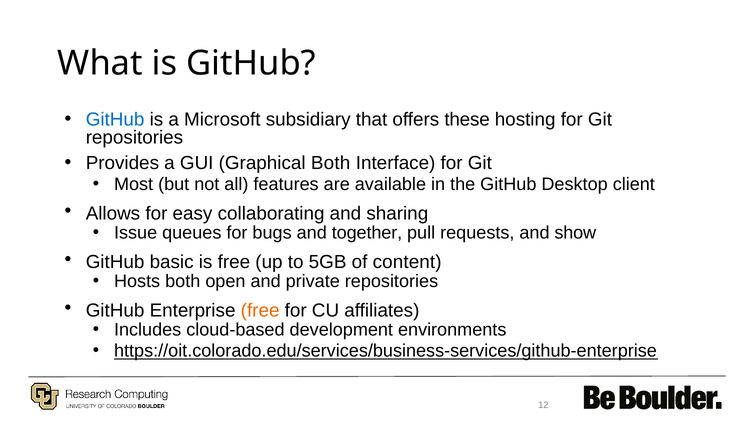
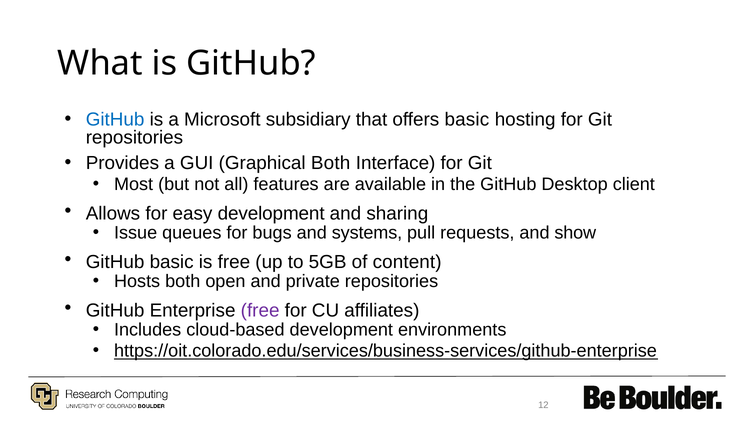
offers these: these -> basic
easy collaborating: collaborating -> development
together: together -> systems
free at (260, 311) colour: orange -> purple
